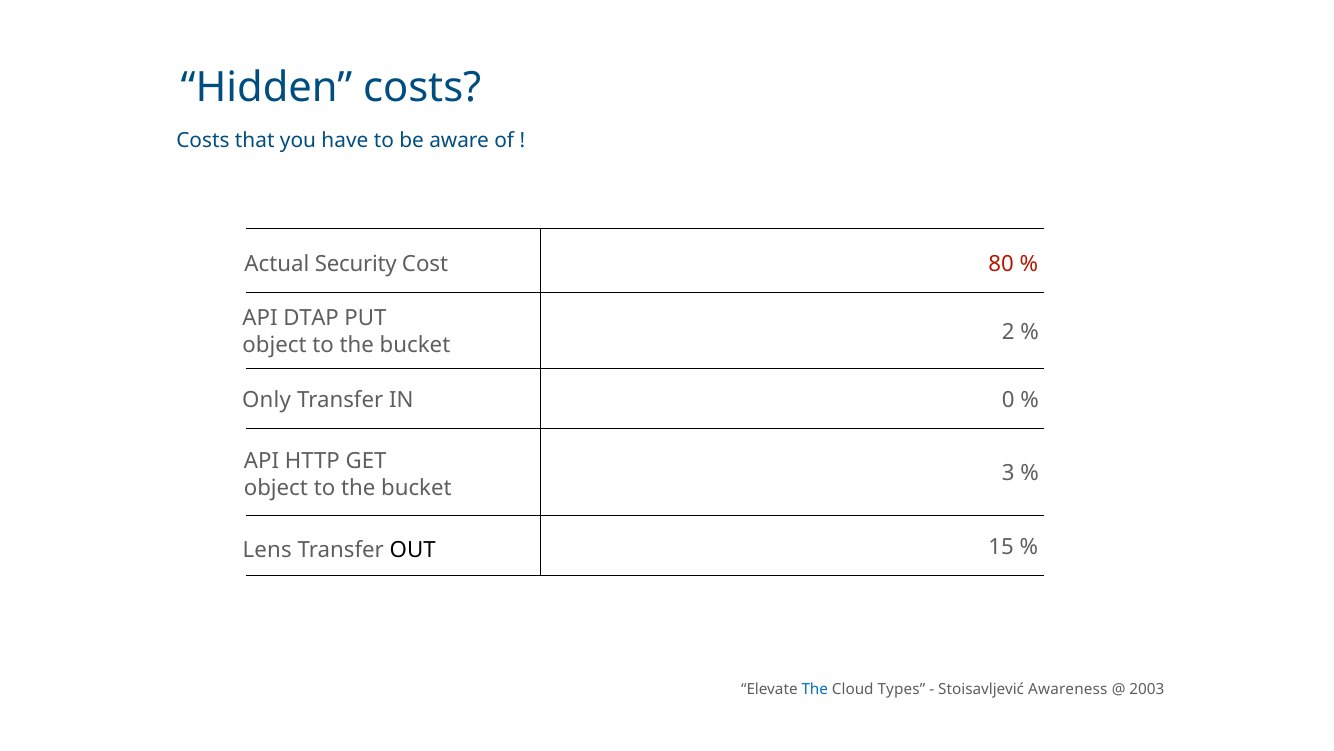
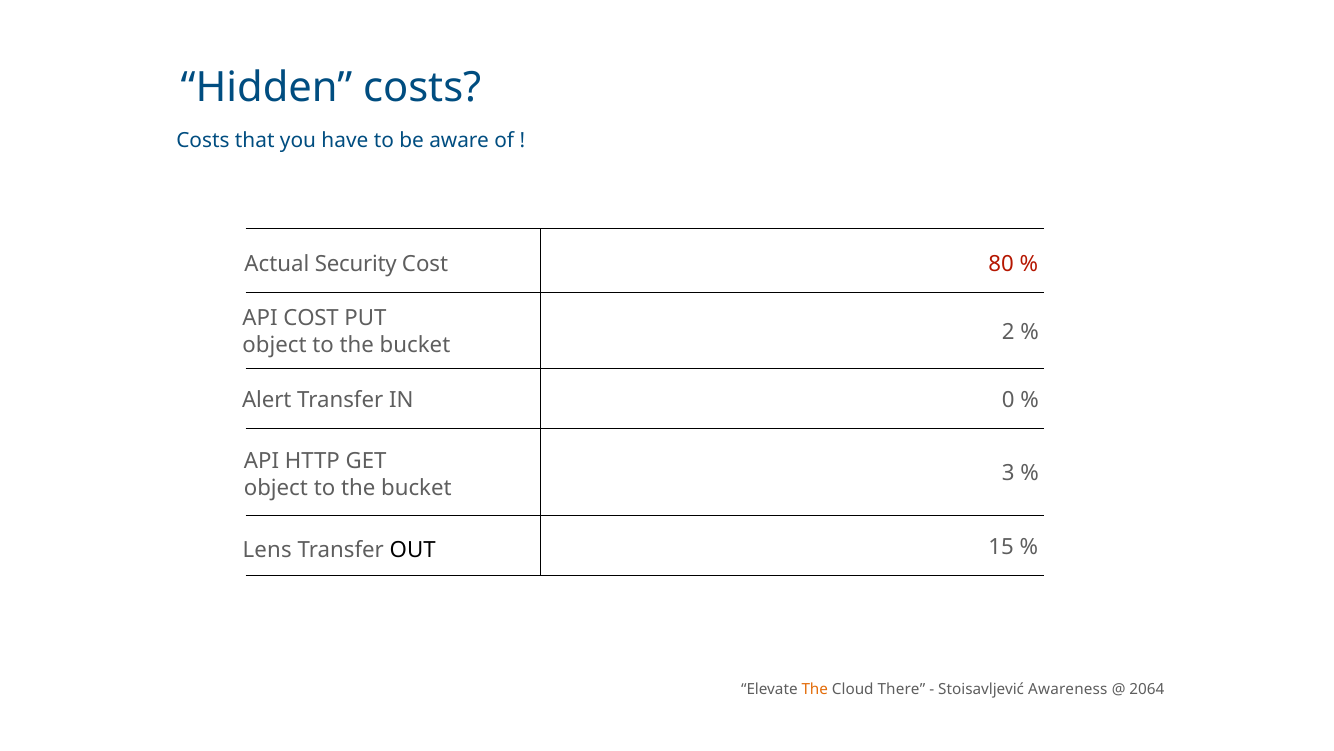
API DTAP: DTAP -> COST
Only: Only -> Alert
The at (815, 689) colour: blue -> orange
Types: Types -> There
2003: 2003 -> 2064
